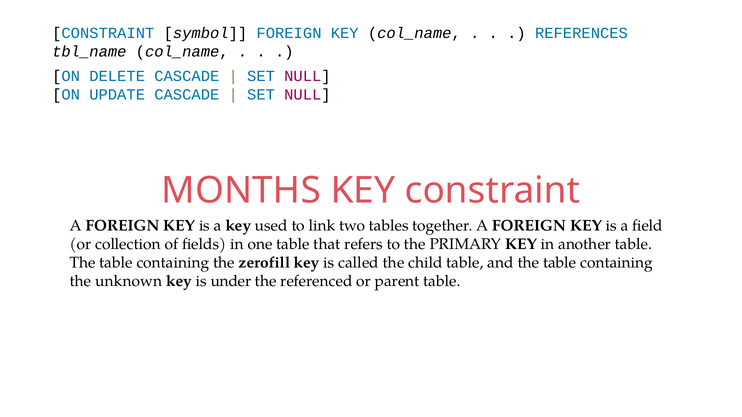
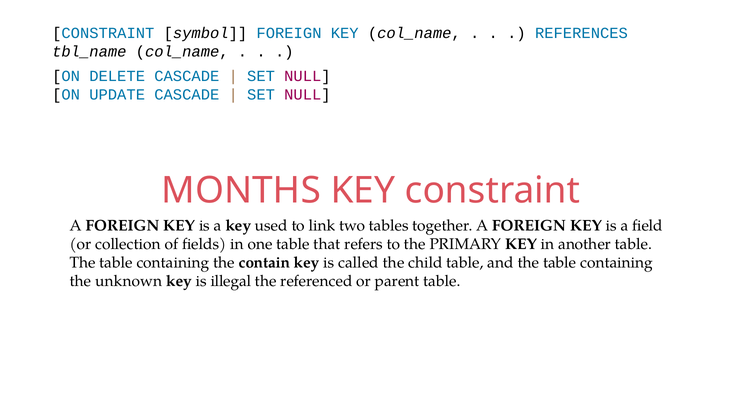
zerofill: zerofill -> contain
under: under -> illegal
